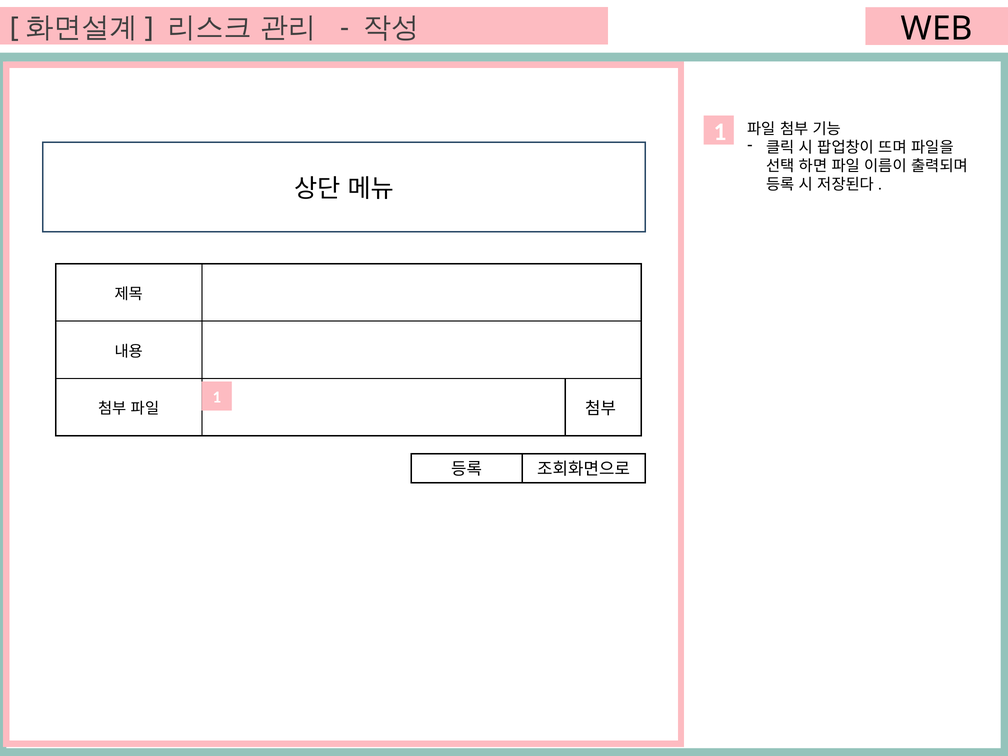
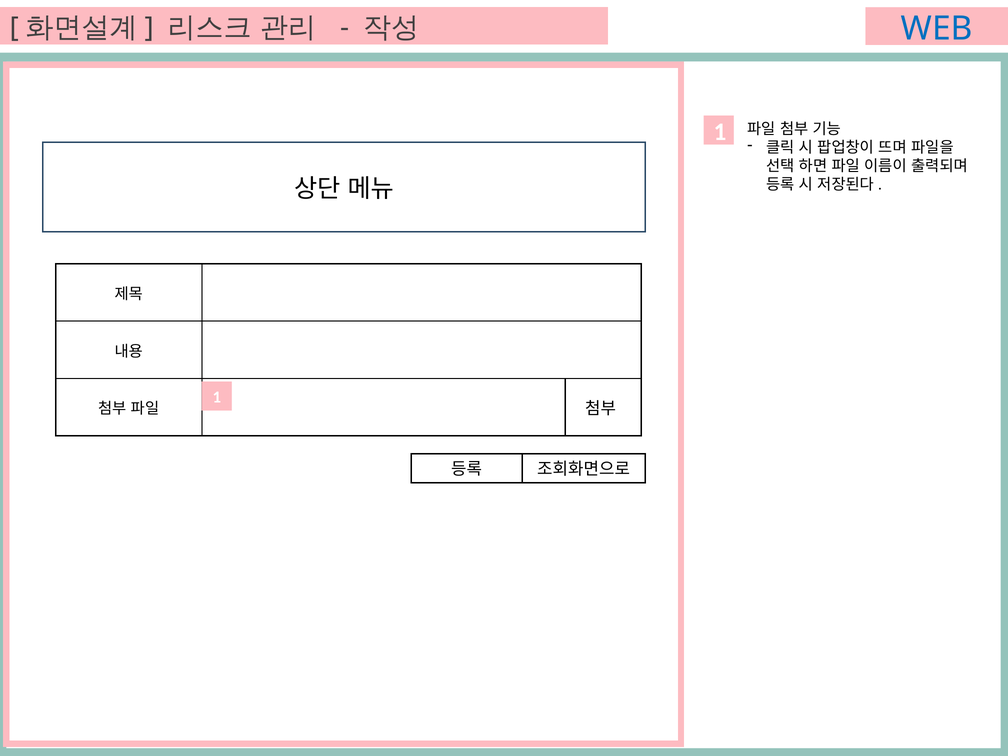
WEB colour: black -> blue
